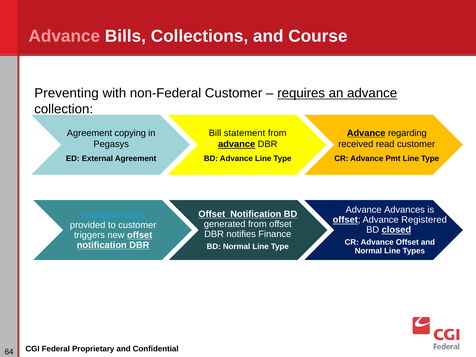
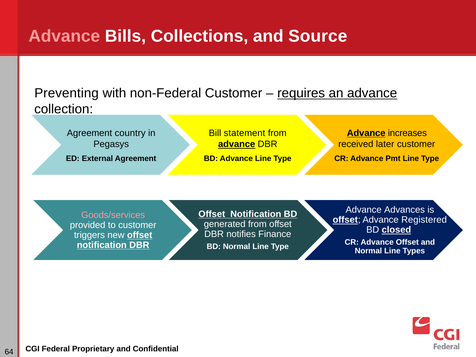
Course: Course -> Source
copying: copying -> country
regarding: regarding -> increases
read: read -> later
Goods/services colour: light blue -> pink
